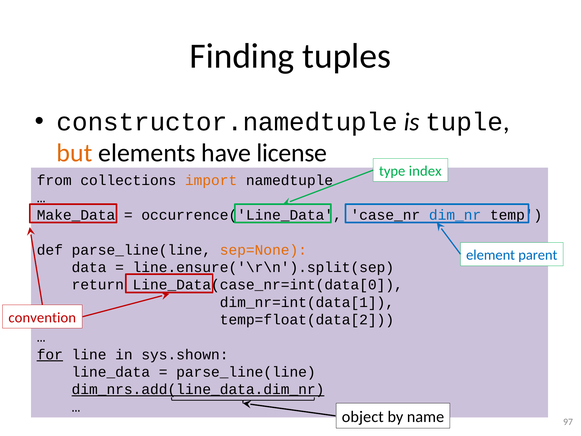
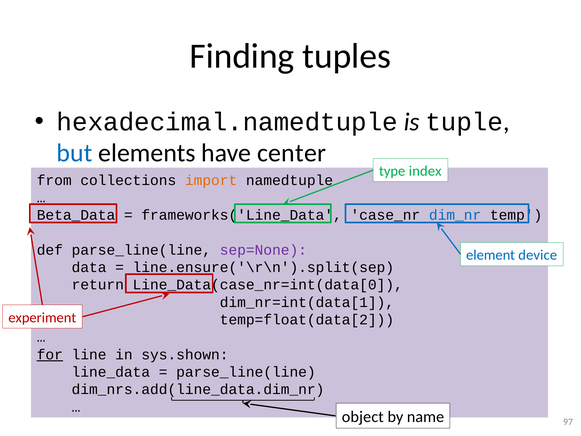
constructor.namedtuple: constructor.namedtuple -> hexadecimal.namedtuple
but colour: orange -> blue
license: license -> center
Make_Data: Make_Data -> Beta_Data
occurrence('Line_Data: occurrence('Line_Data -> frameworks('Line_Data
sep=None colour: orange -> purple
parent: parent -> device
convention: convention -> experiment
dim_nrs.add(line_data.dim_nr underline: present -> none
